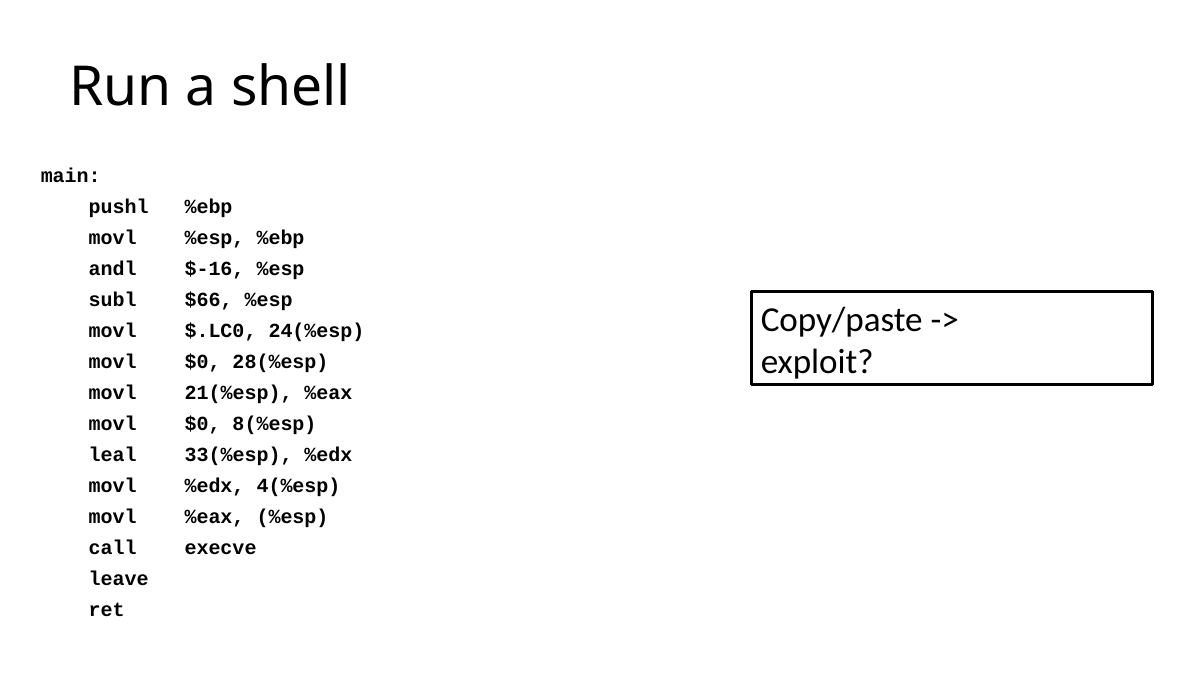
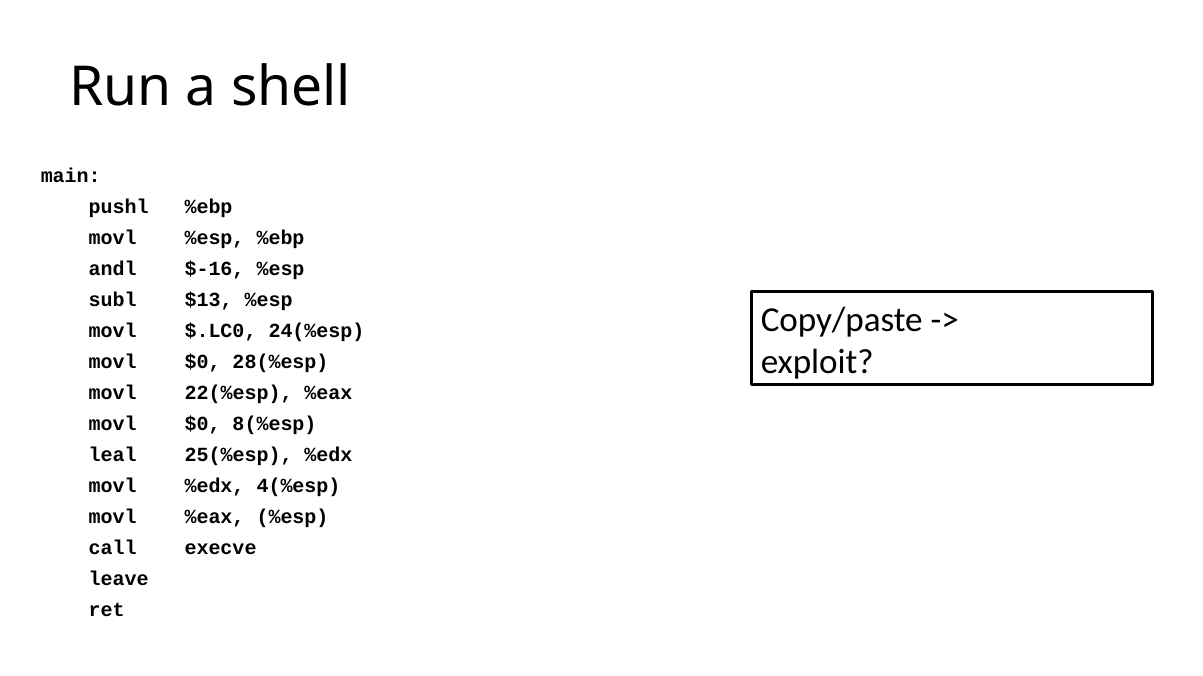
$66: $66 -> $13
21(%esp: 21(%esp -> 22(%esp
33(%esp: 33(%esp -> 25(%esp
